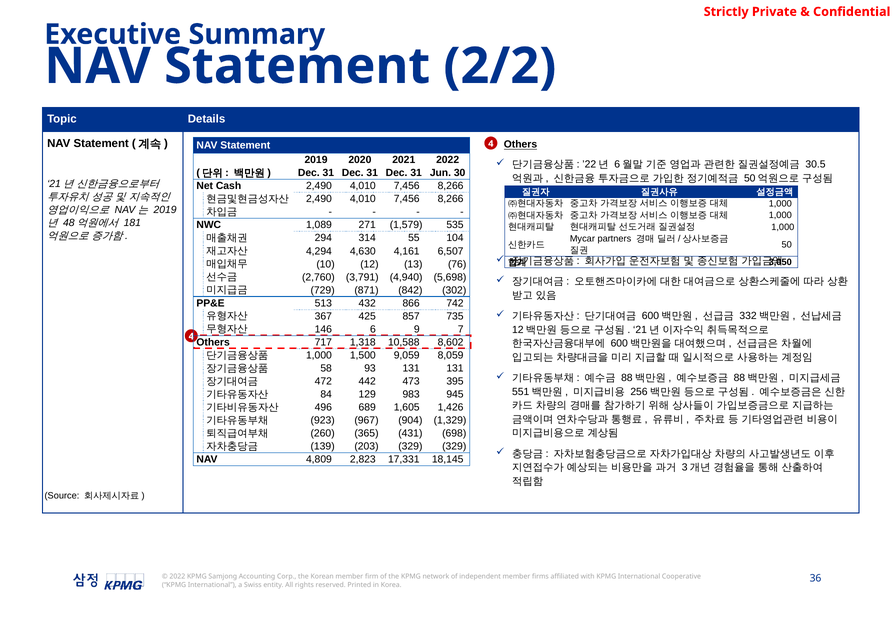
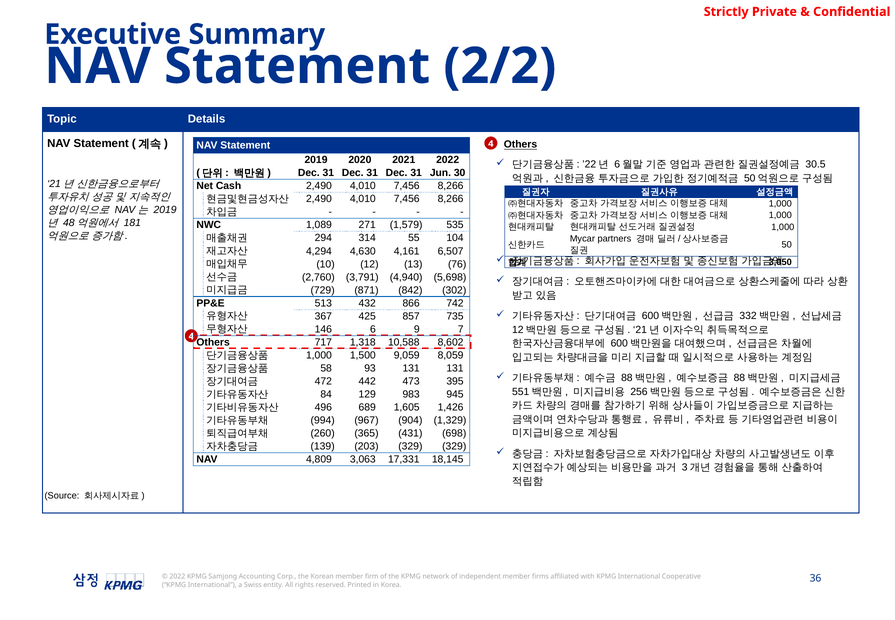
923: 923 -> 994
2,823: 2,823 -> 3,063
